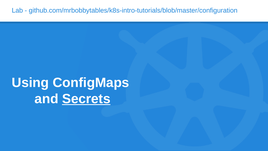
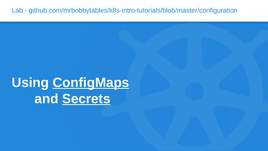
ConfigMaps underline: none -> present
